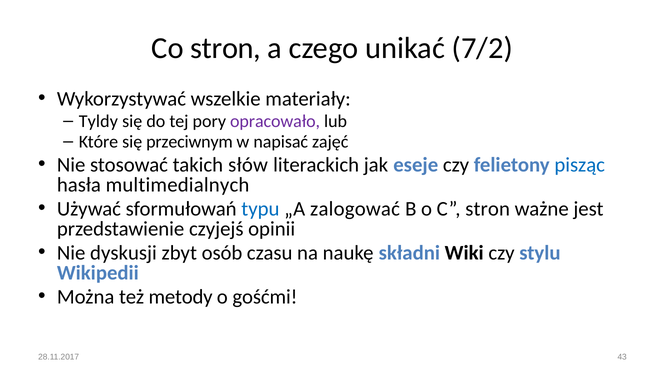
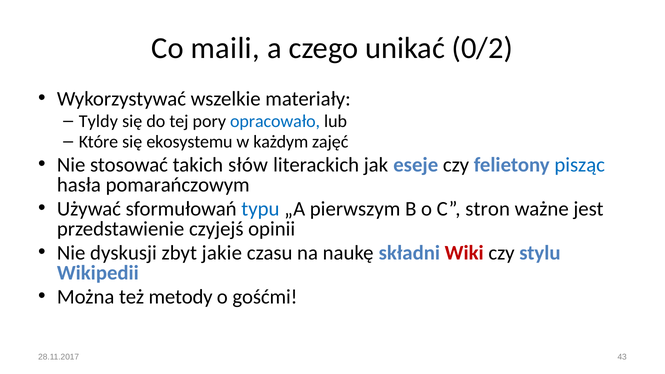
Co stron: stron -> maili
7/2: 7/2 -> 0/2
opracowało colour: purple -> blue
przeciwnym: przeciwnym -> ekosystemu
napisać: napisać -> każdym
multimedialnych: multimedialnych -> pomarańczowym
zalogować: zalogować -> pierwszym
osób: osób -> jakie
Wiki colour: black -> red
